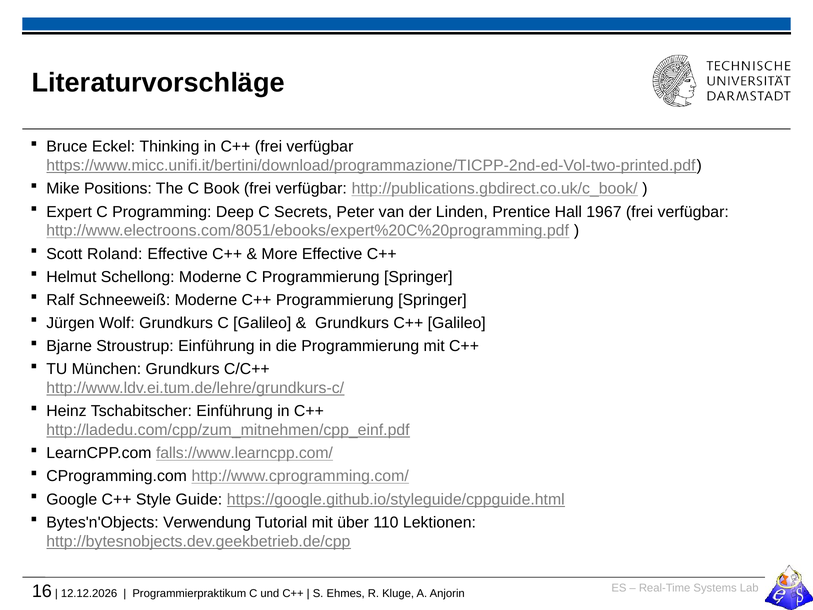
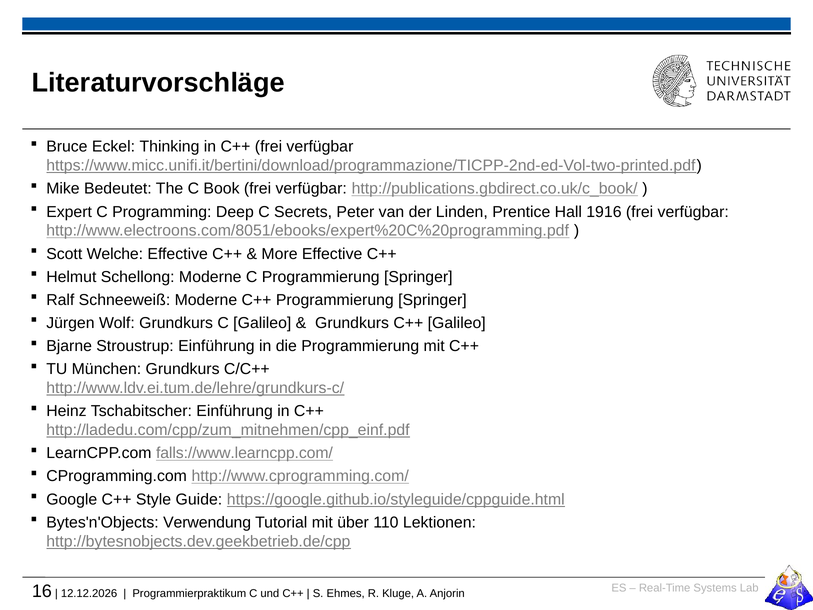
Positions: Positions -> Bedeutet
1967: 1967 -> 1916
Roland: Roland -> Welche
